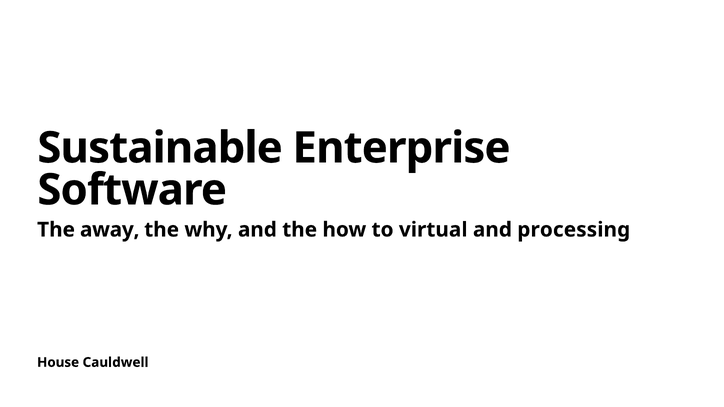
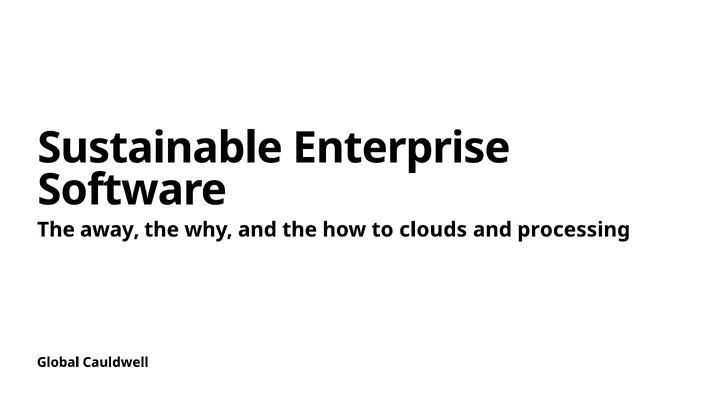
virtual: virtual -> clouds
House: House -> Global
